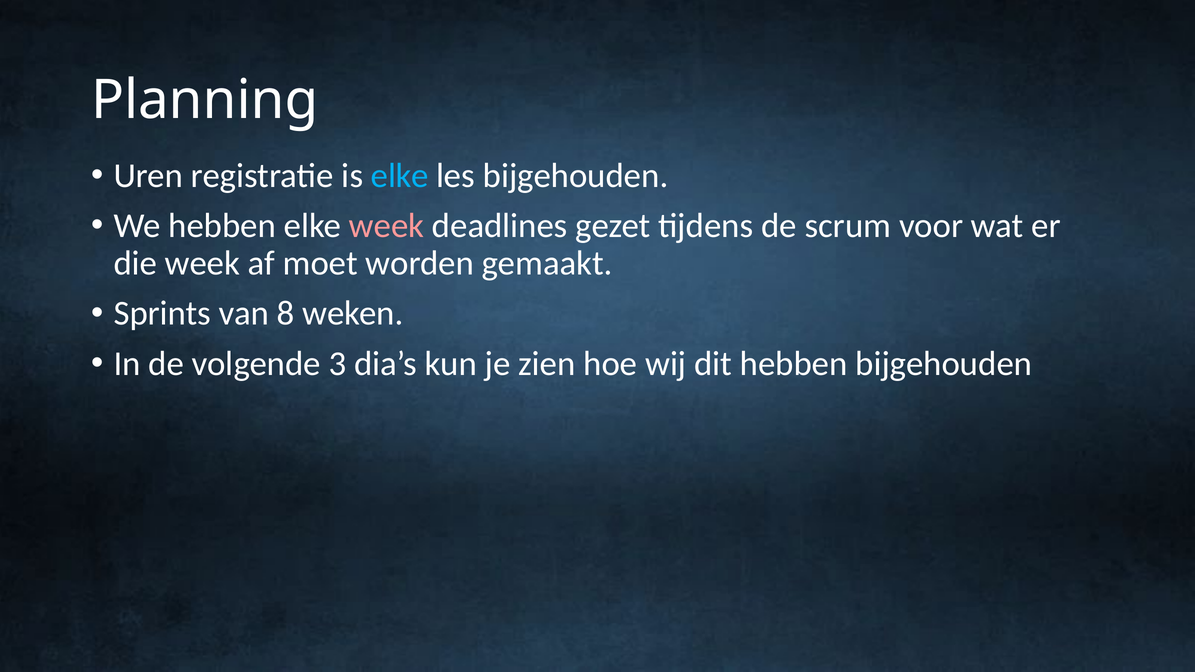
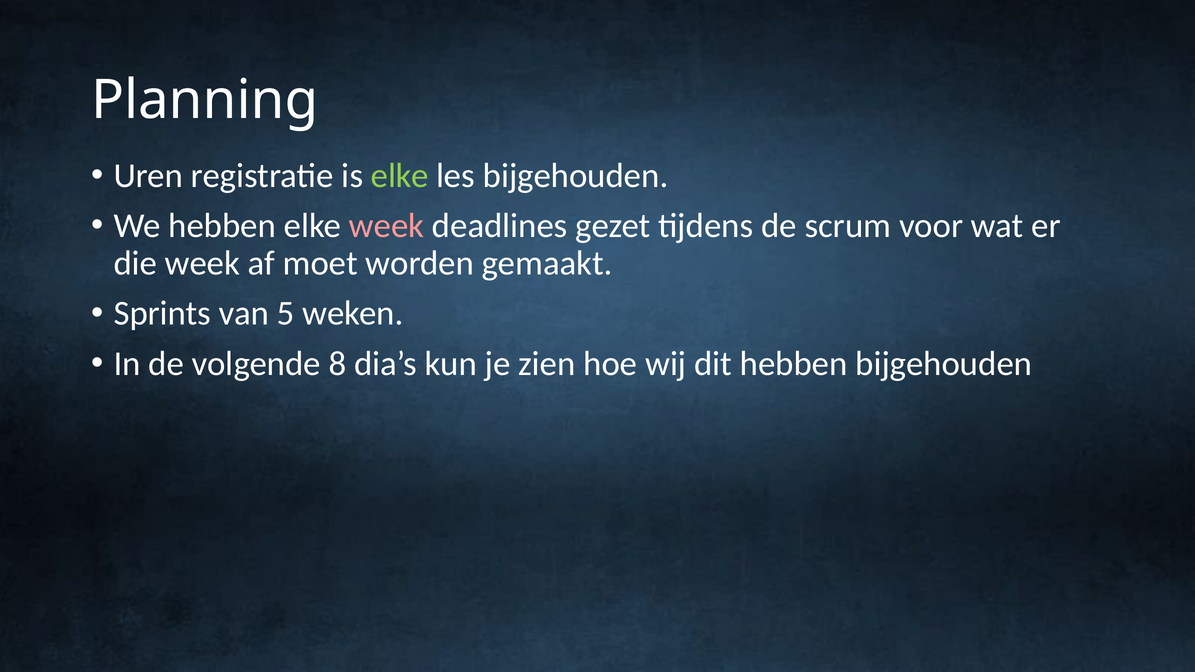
elke at (400, 176) colour: light blue -> light green
8: 8 -> 5
3: 3 -> 8
